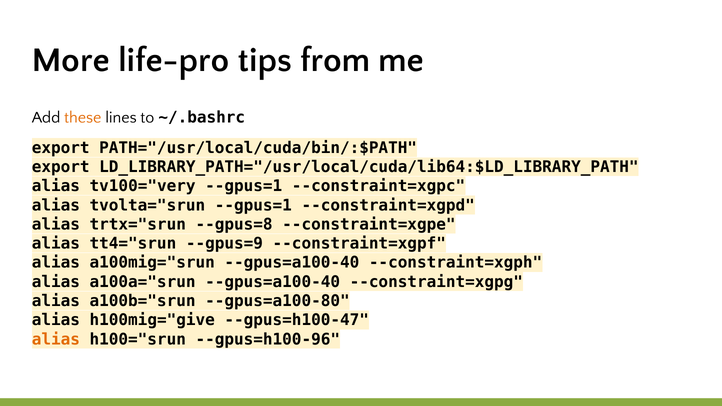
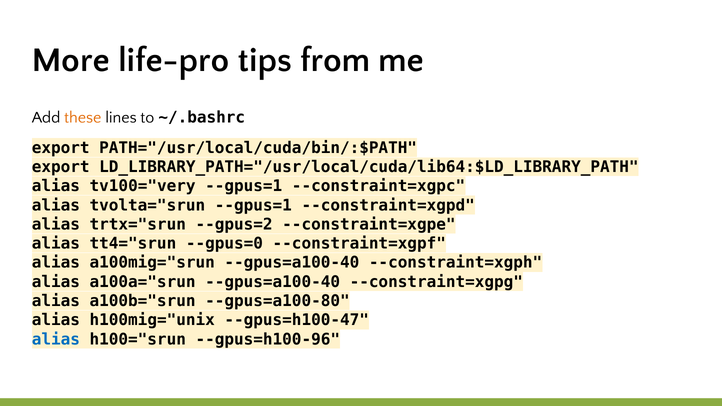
--gpus=8: --gpus=8 -> --gpus=2
--gpus=9: --gpus=9 -> --gpus=0
h100mig="give: h100mig="give -> h100mig="unix
alias at (56, 339) colour: orange -> blue
